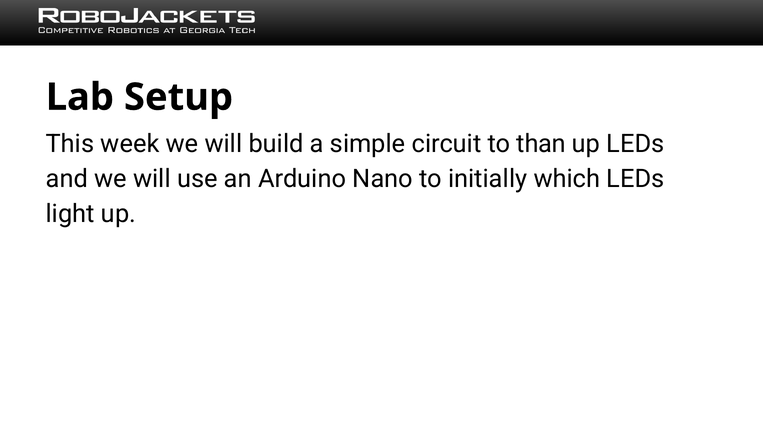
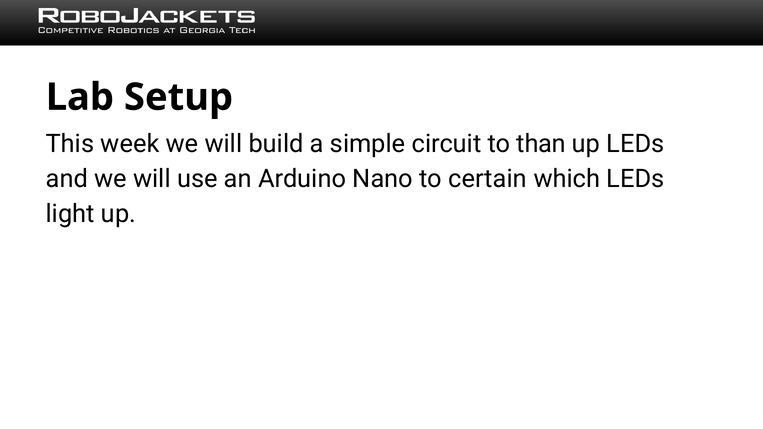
initially: initially -> certain
